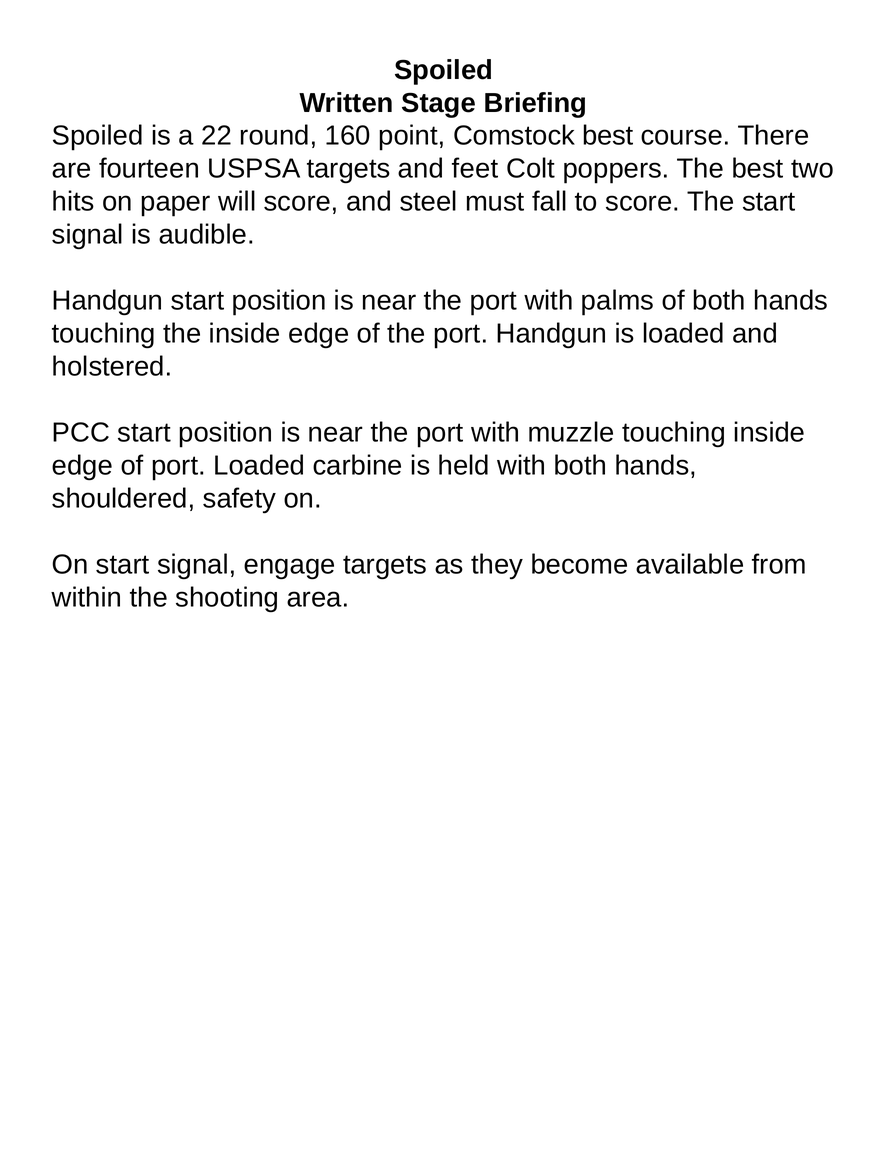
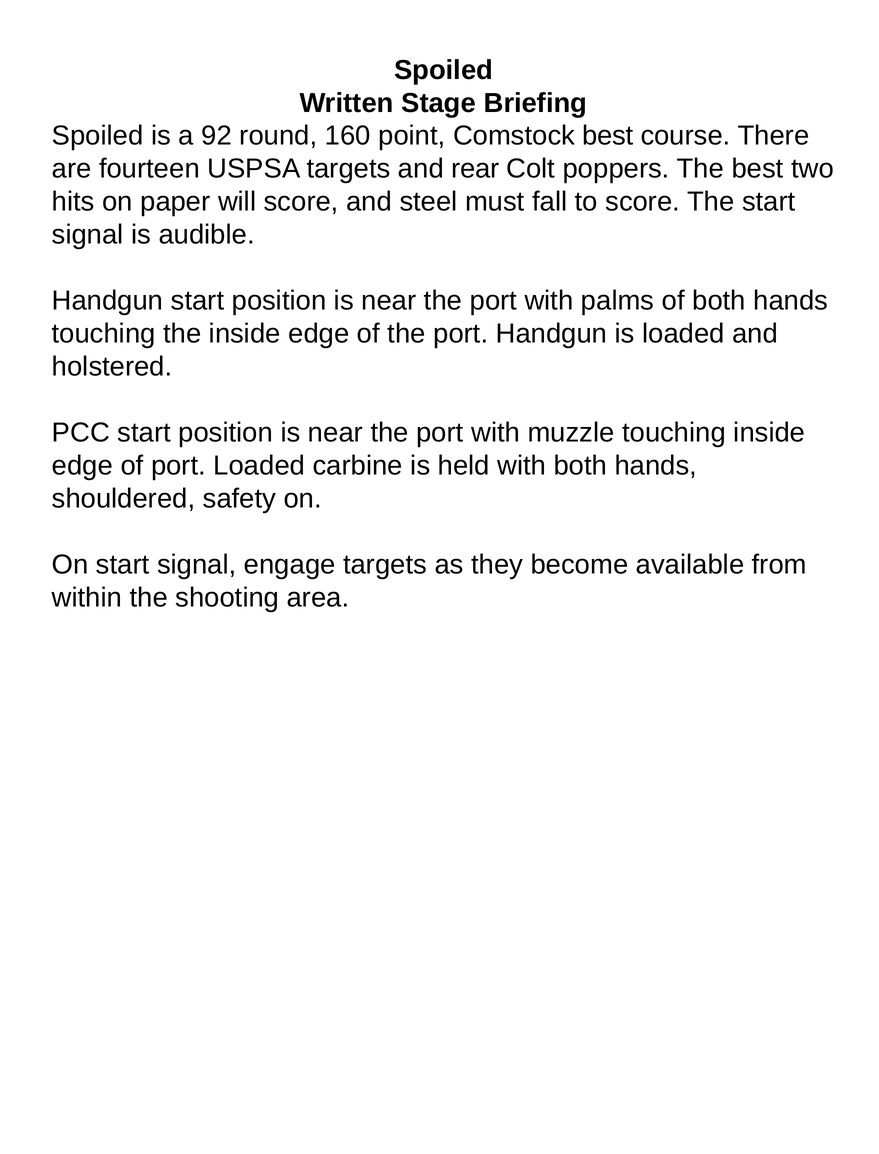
22: 22 -> 92
feet: feet -> rear
